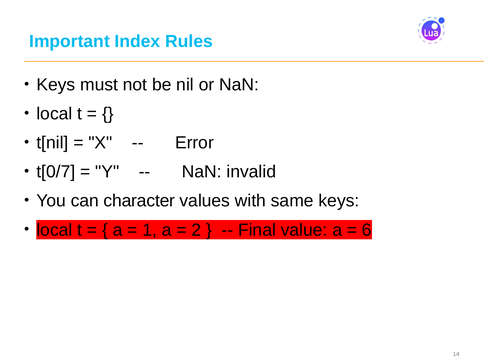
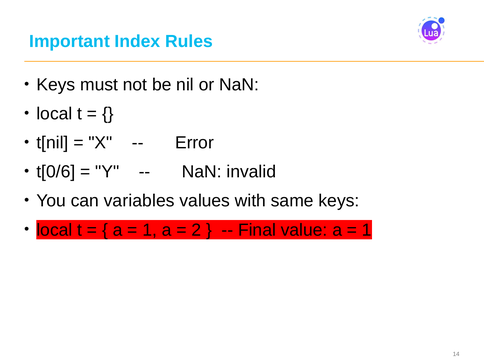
t[0/7: t[0/7 -> t[0/6
character: character -> variables
6 at (367, 230): 6 -> 1
